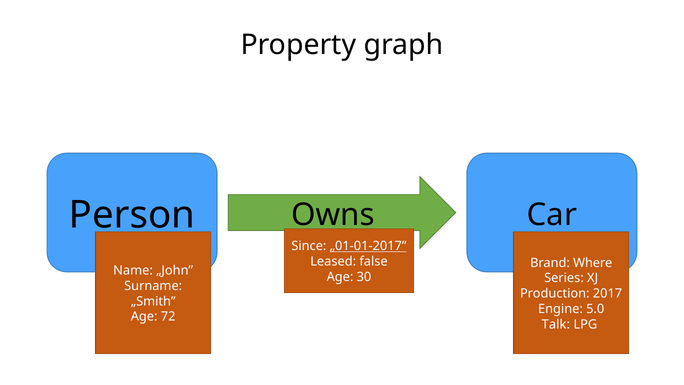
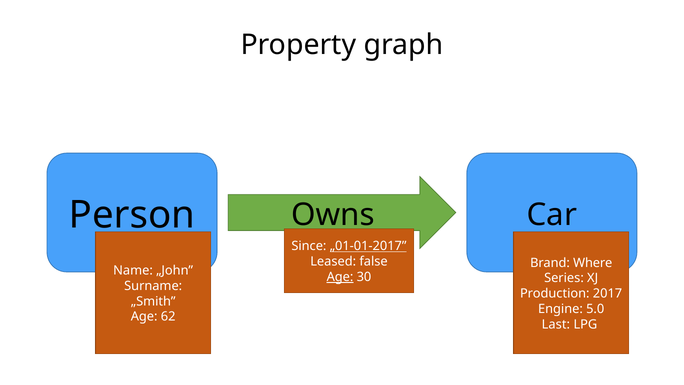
Age at (340, 277) underline: none -> present
72: 72 -> 62
Talk: Talk -> Last
